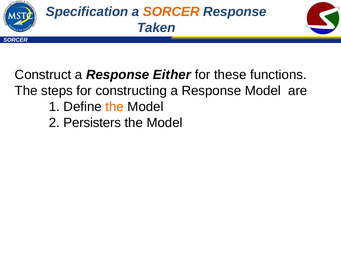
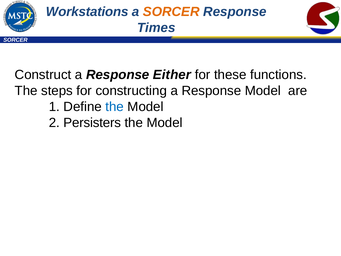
Specification: Specification -> Workstations
Taken: Taken -> Times
the at (115, 107) colour: orange -> blue
